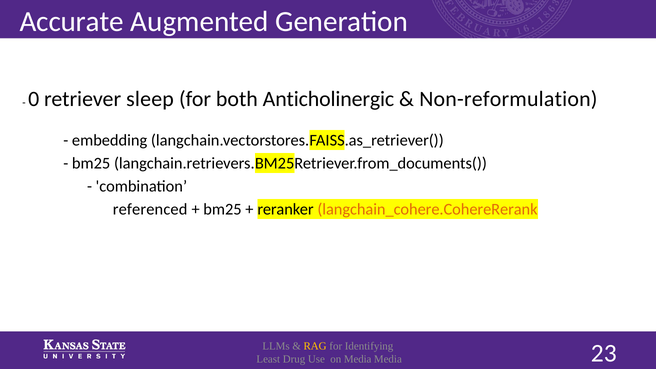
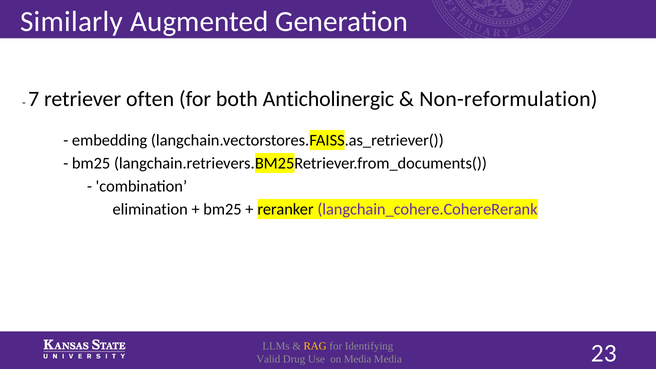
Accurate: Accurate -> Similarly
0: 0 -> 7
sleep: sleep -> often
referenced: referenced -> elimination
langchain_cohere.CohereRerank colour: orange -> purple
Least: Least -> Valid
